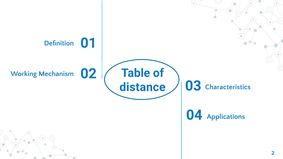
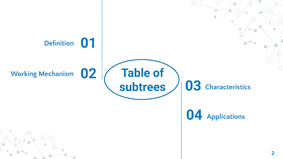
distance: distance -> subtrees
